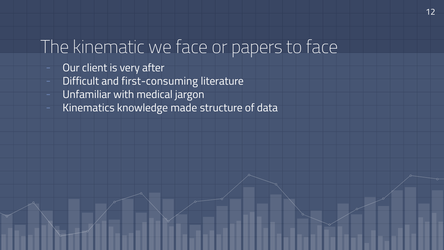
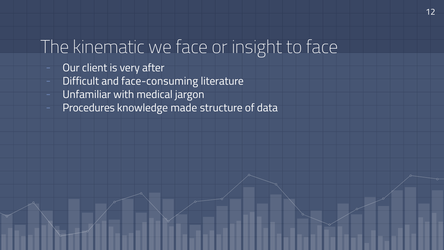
papers: papers -> insight
first-consuming: first-consuming -> face-consuming
Kinematics: Kinematics -> Procedures
